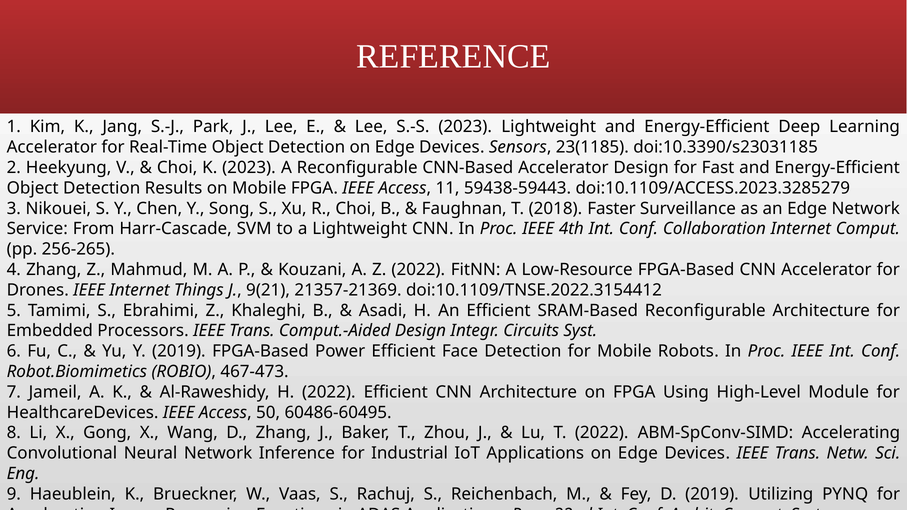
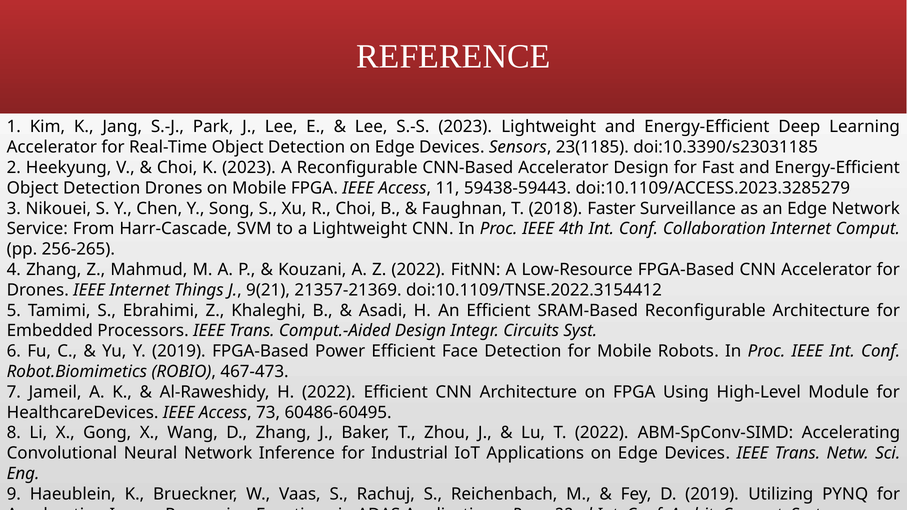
Detection Results: Results -> Drones
50: 50 -> 73
